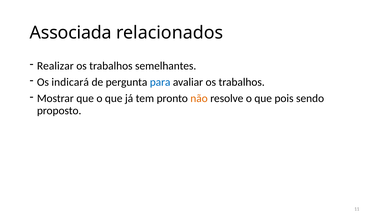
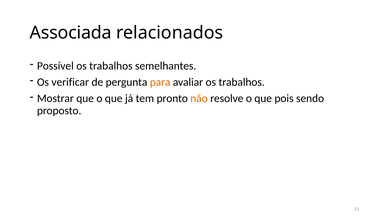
Realizar: Realizar -> Possível
indicará: indicará -> verificar
para colour: blue -> orange
